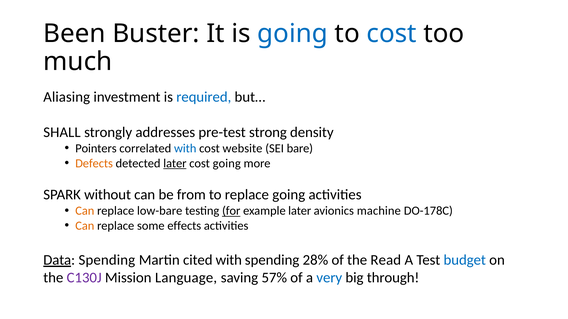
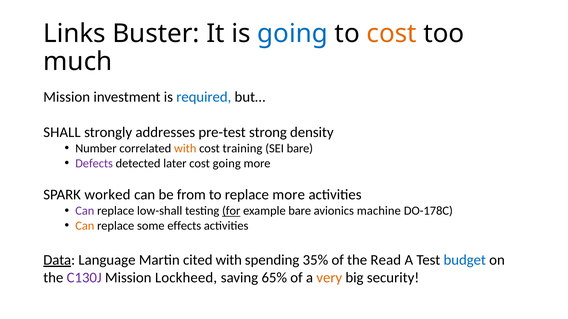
Been: Been -> Links
cost at (392, 34) colour: blue -> orange
Aliasing at (67, 97): Aliasing -> Mission
Pointers: Pointers -> Number
with at (185, 149) colour: blue -> orange
website: website -> training
Defects colour: orange -> purple
later at (175, 164) underline: present -> none
without: without -> worked
replace going: going -> more
Can at (85, 211) colour: orange -> purple
low-bare: low-bare -> low-shall
example later: later -> bare
Data Spending: Spending -> Language
28%: 28% -> 35%
Language: Language -> Lockheed
57%: 57% -> 65%
very colour: blue -> orange
through: through -> security
